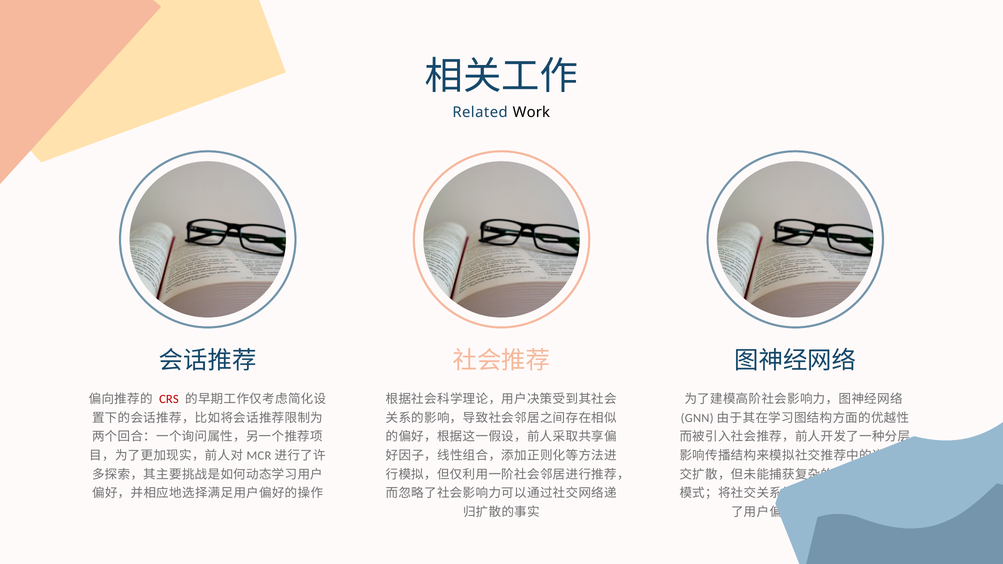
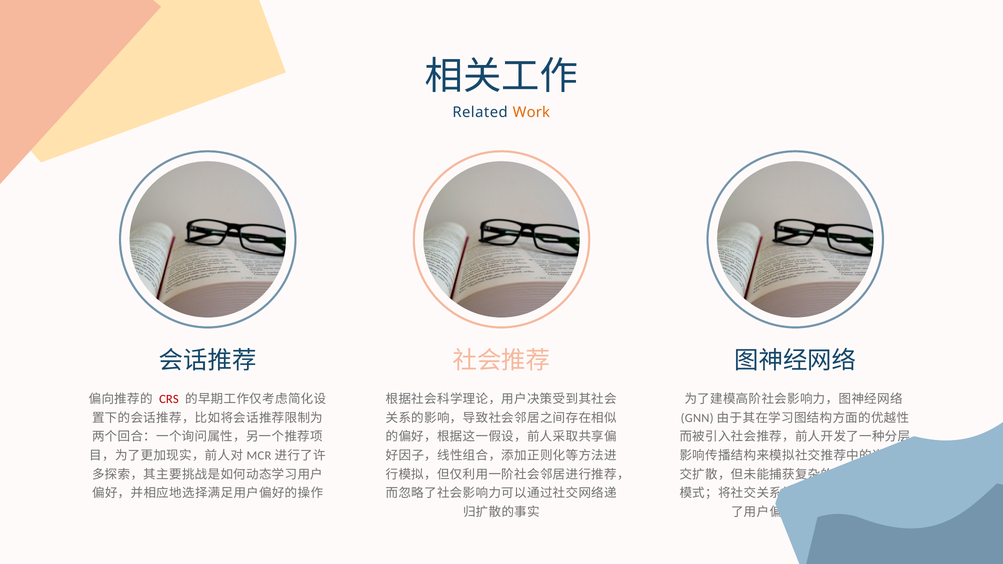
Work colour: black -> orange
